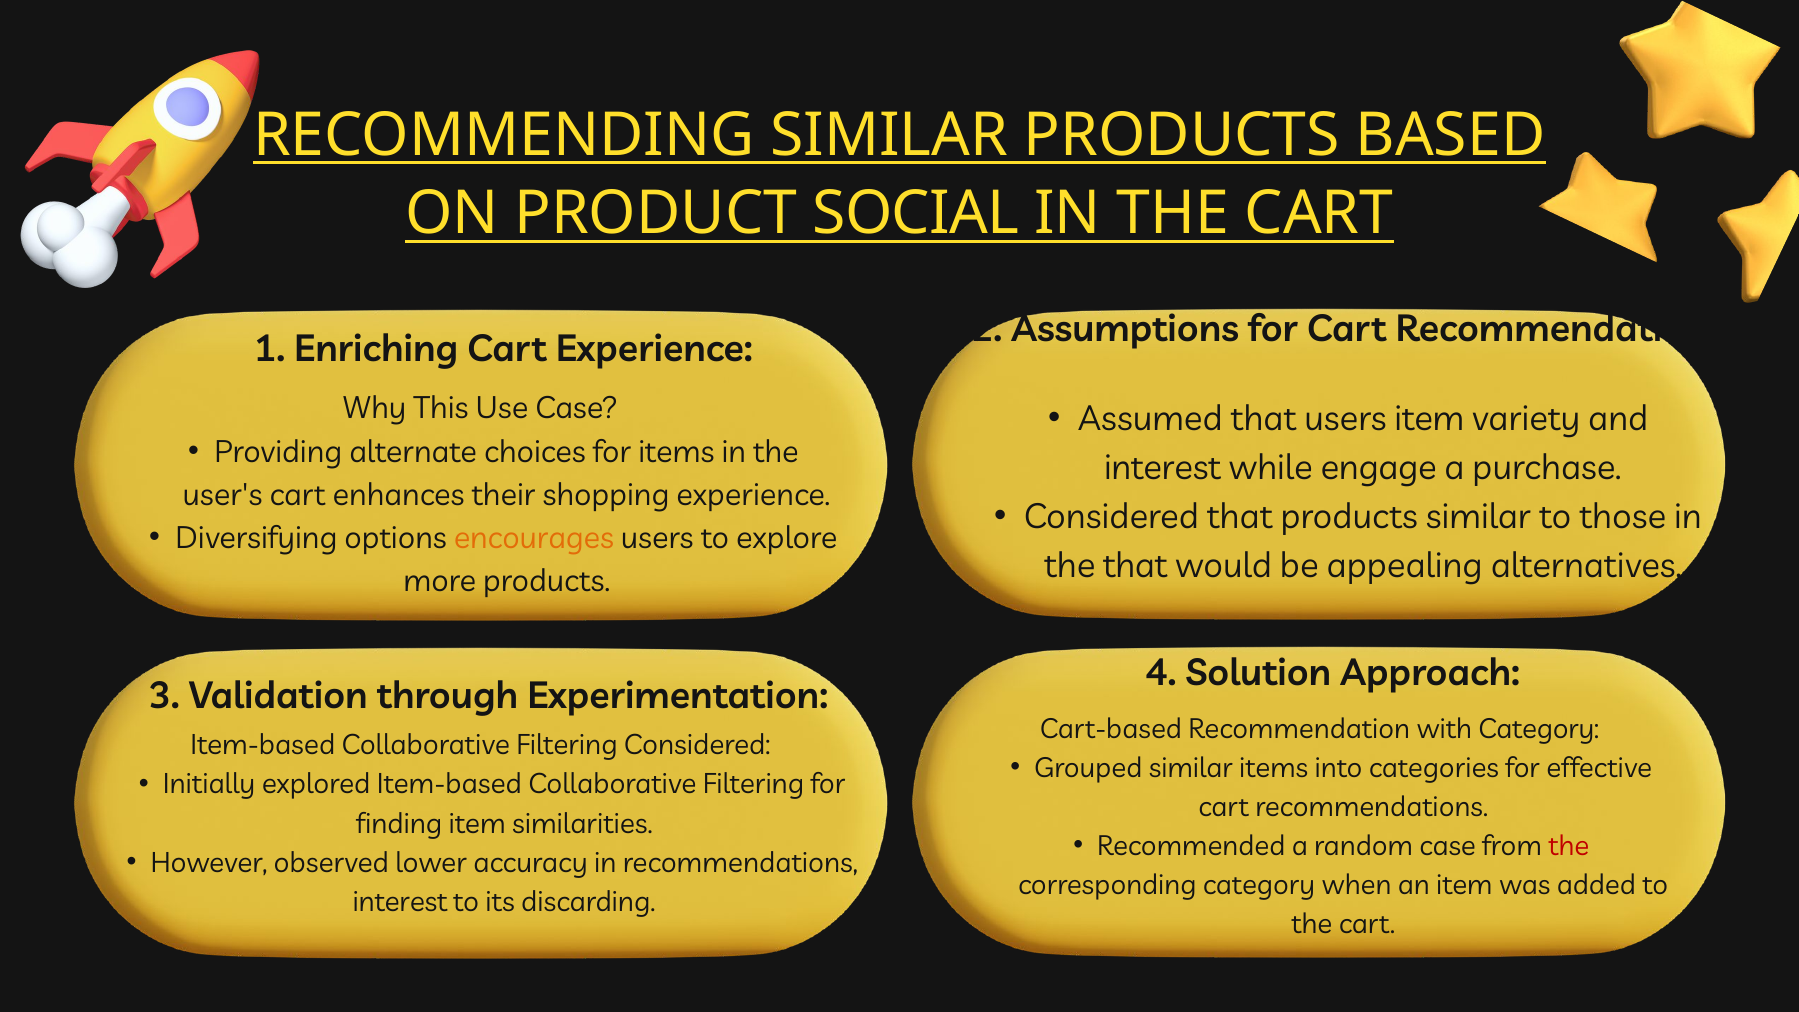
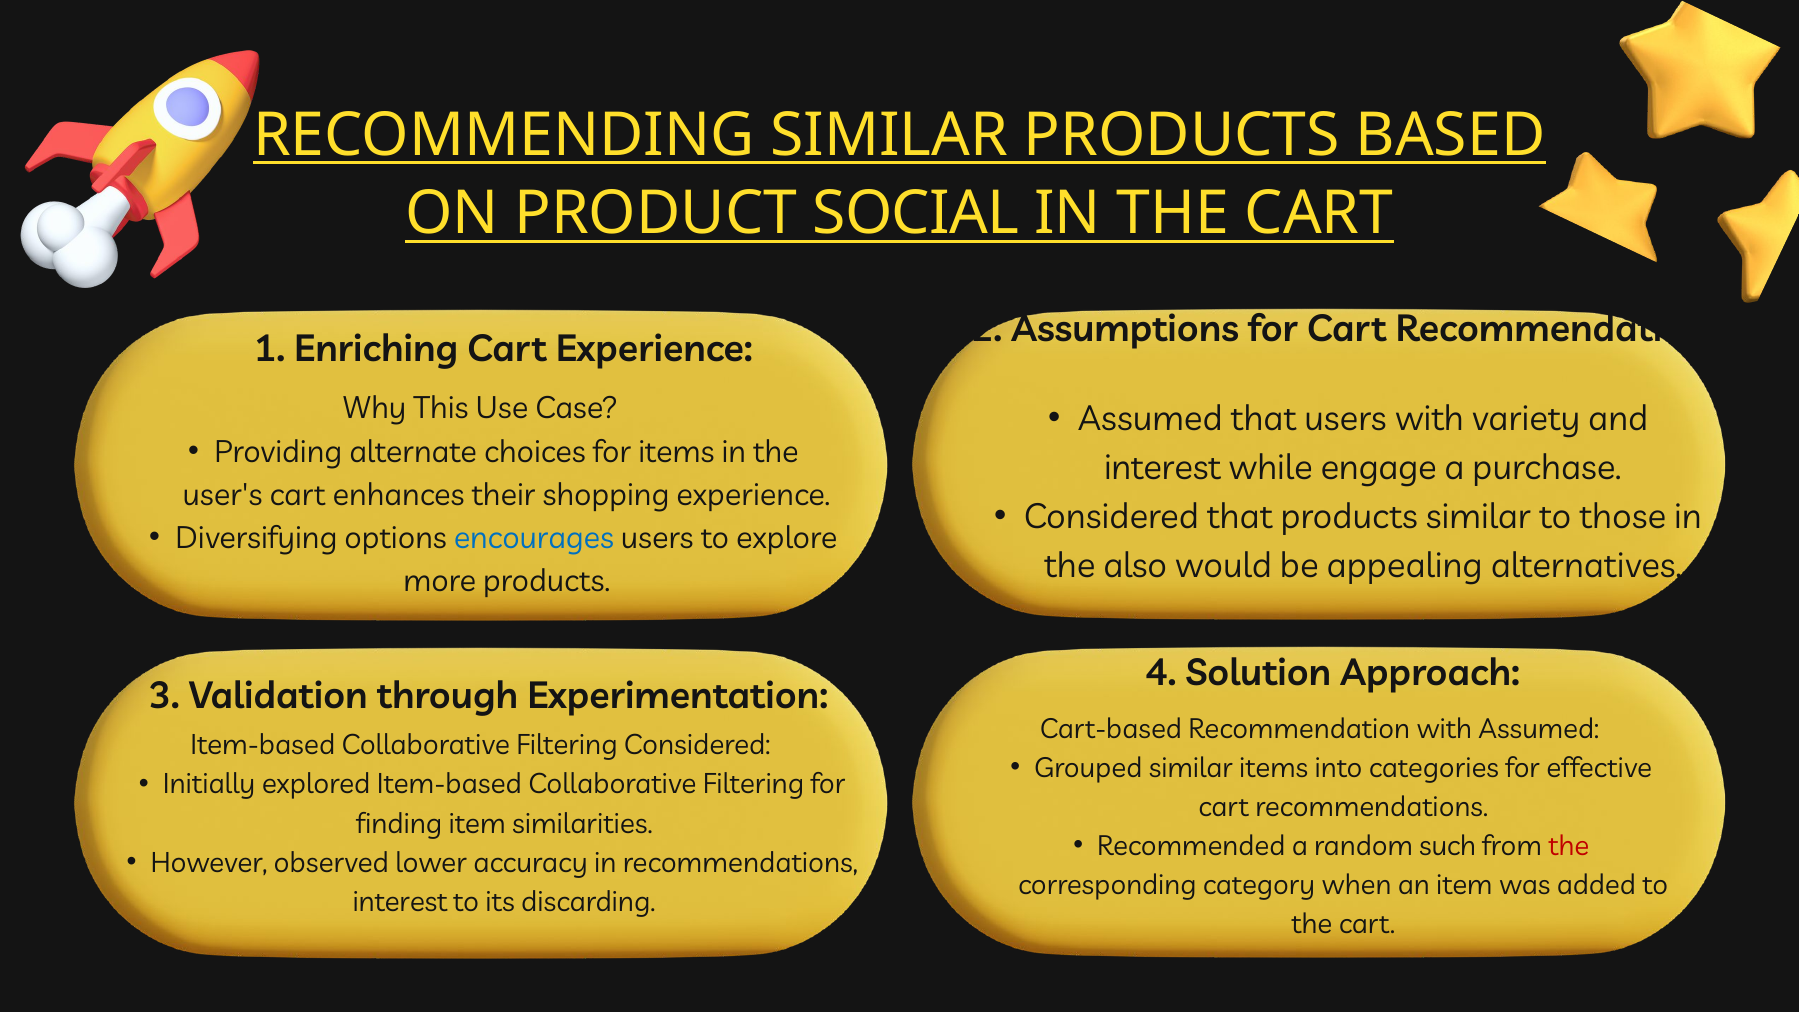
users item: item -> with
encourages colour: orange -> blue
the that: that -> also
with Category: Category -> Assumed
random case: case -> such
